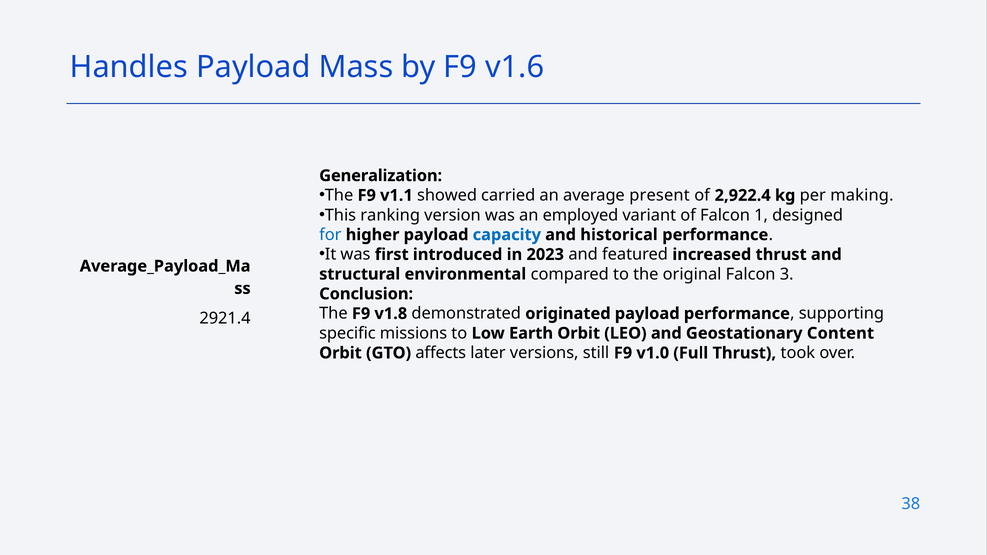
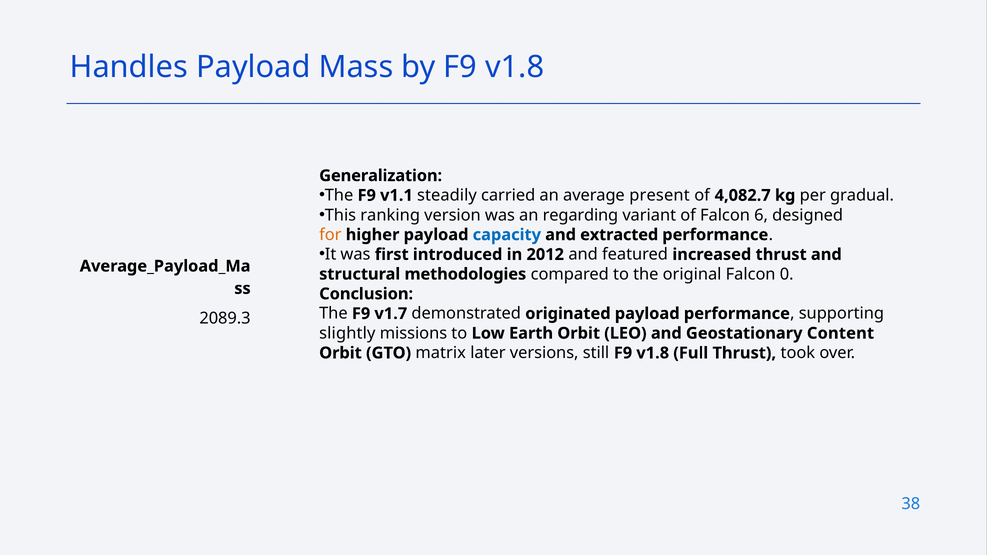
by F9 v1.6: v1.6 -> v1.8
showed: showed -> steadily
2,922.4: 2,922.4 -> 4,082.7
making: making -> gradual
employed: employed -> regarding
1: 1 -> 6
for colour: blue -> orange
historical: historical -> extracted
2023: 2023 -> 2012
environmental: environmental -> methodologies
3: 3 -> 0
v1.8: v1.8 -> v1.7
2921.4: 2921.4 -> 2089.3
specific: specific -> slightly
affects: affects -> matrix
v1.0 at (653, 353): v1.0 -> v1.8
